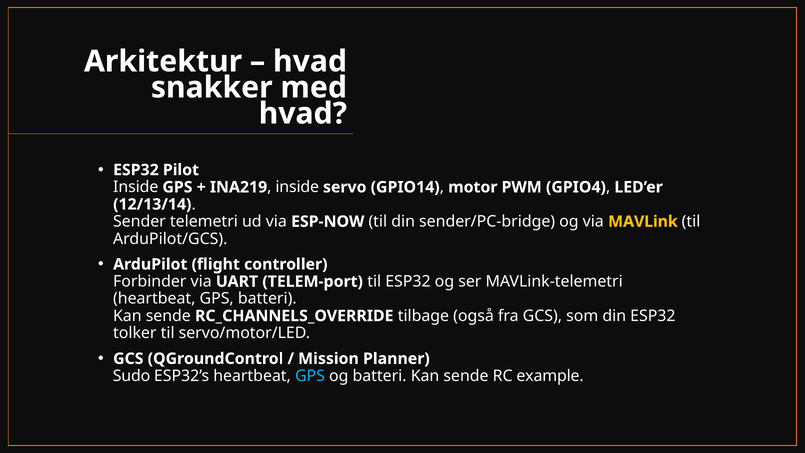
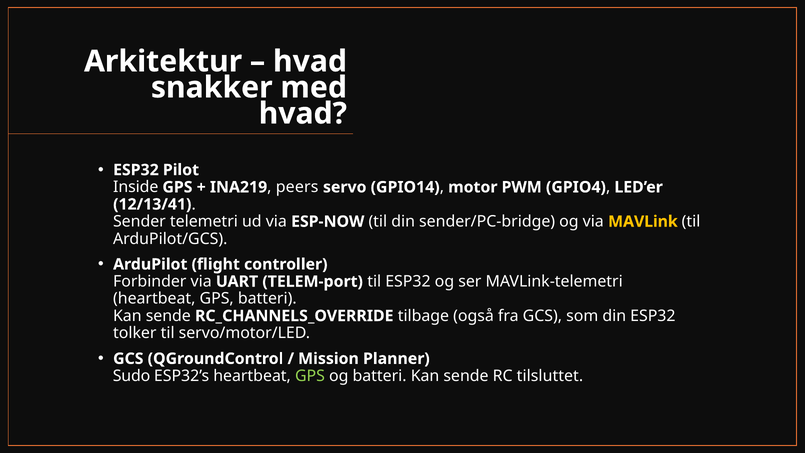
inside at (297, 187): inside -> peers
12/13/14: 12/13/14 -> 12/13/41
GPS at (310, 376) colour: light blue -> light green
example: example -> tilsluttet
